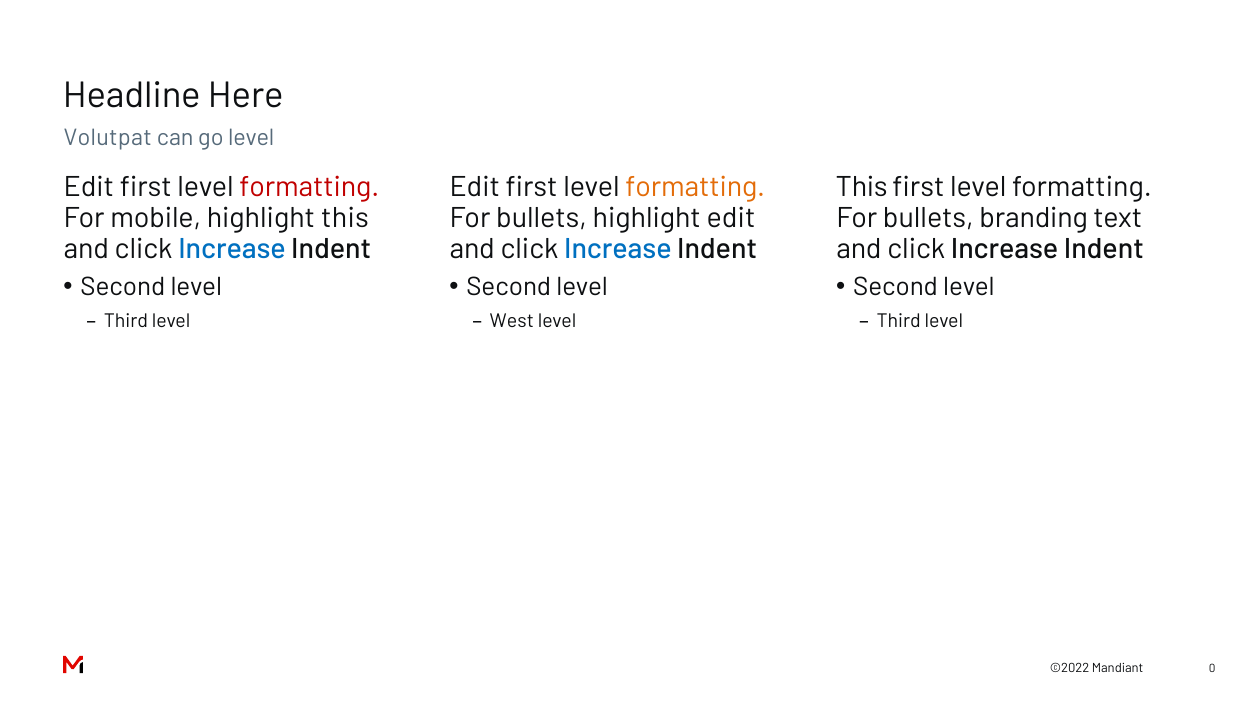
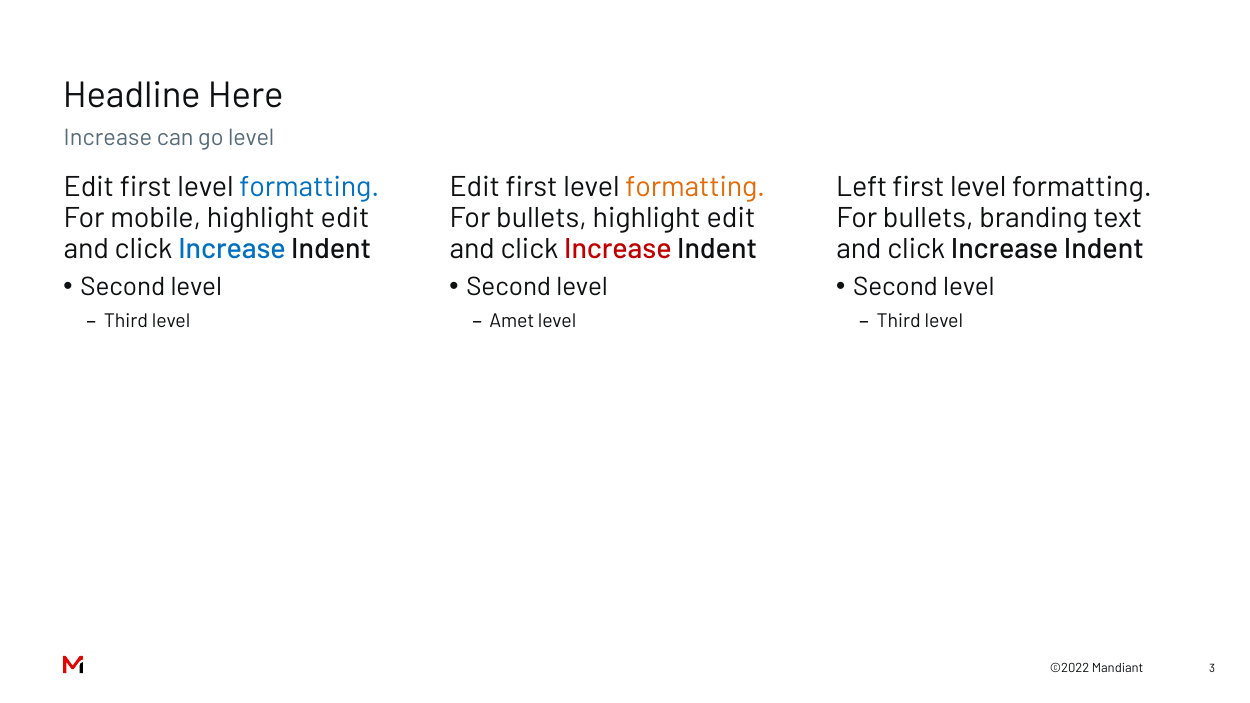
Volutpat at (108, 138): Volutpat -> Increase
formatting at (309, 187) colour: red -> blue
This at (862, 187): This -> Left
this at (345, 218): this -> edit
Increase at (618, 249) colour: blue -> red
West: West -> Amet
0: 0 -> 3
